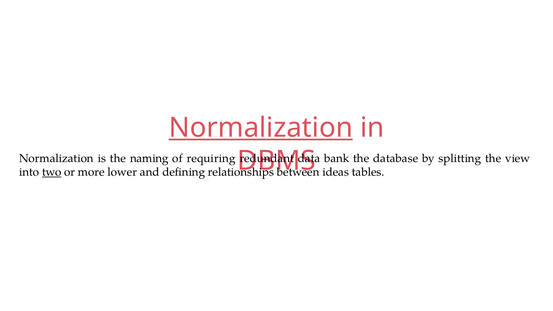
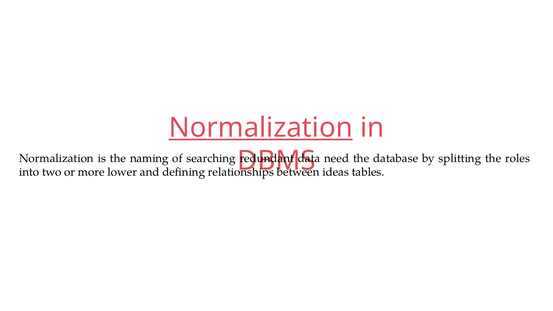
requiring: requiring -> searching
bank: bank -> need
view: view -> roles
two underline: present -> none
